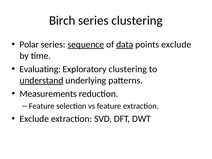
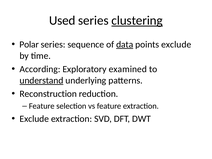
Birch: Birch -> Used
clustering at (137, 21) underline: none -> present
sequence underline: present -> none
Evaluating: Evaluating -> According
Exploratory clustering: clustering -> examined
Measurements: Measurements -> Reconstruction
